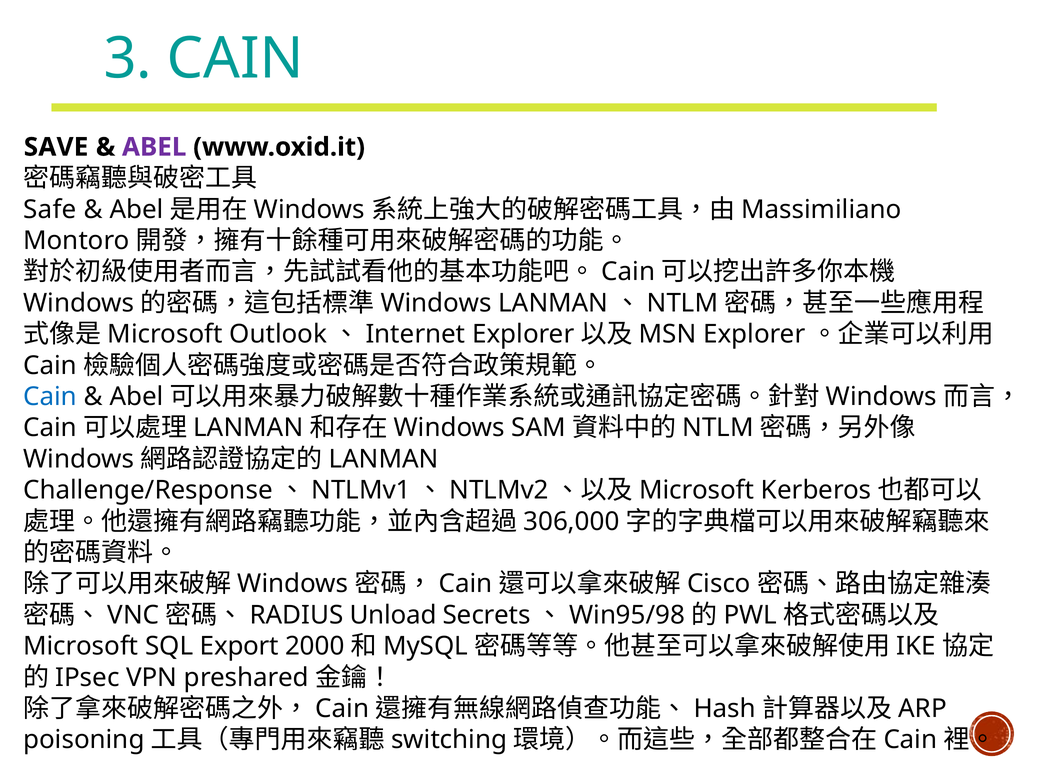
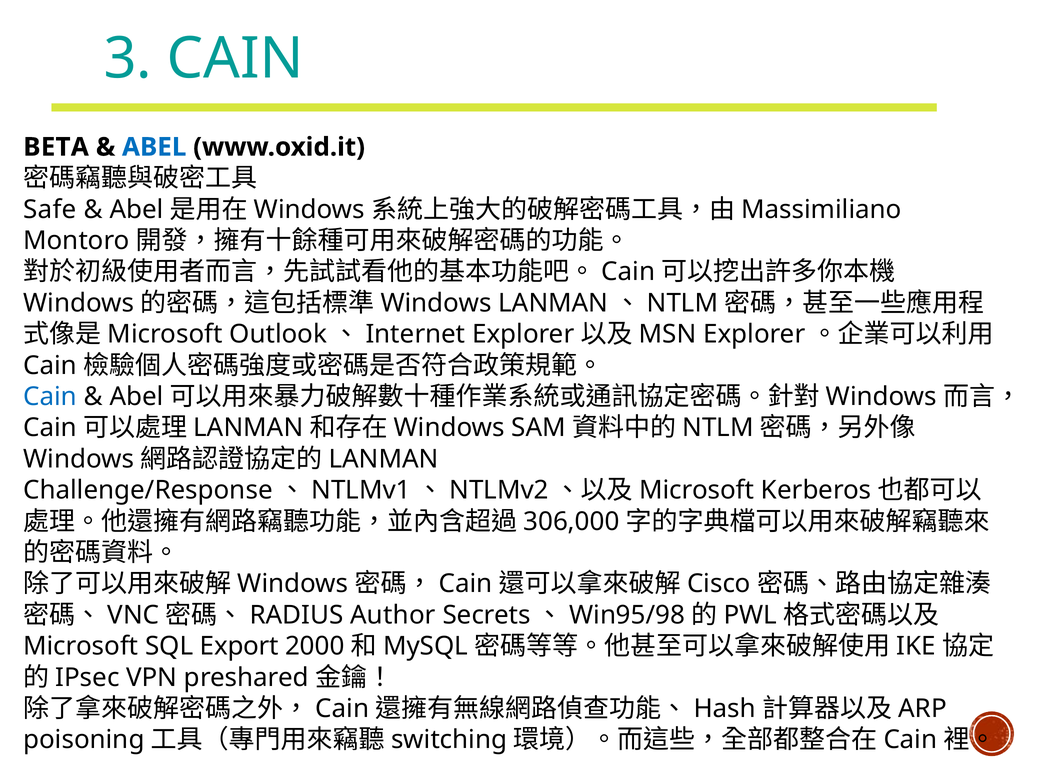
SAVE: SAVE -> BETA
ABEL colour: purple -> blue
Unload: Unload -> Author
